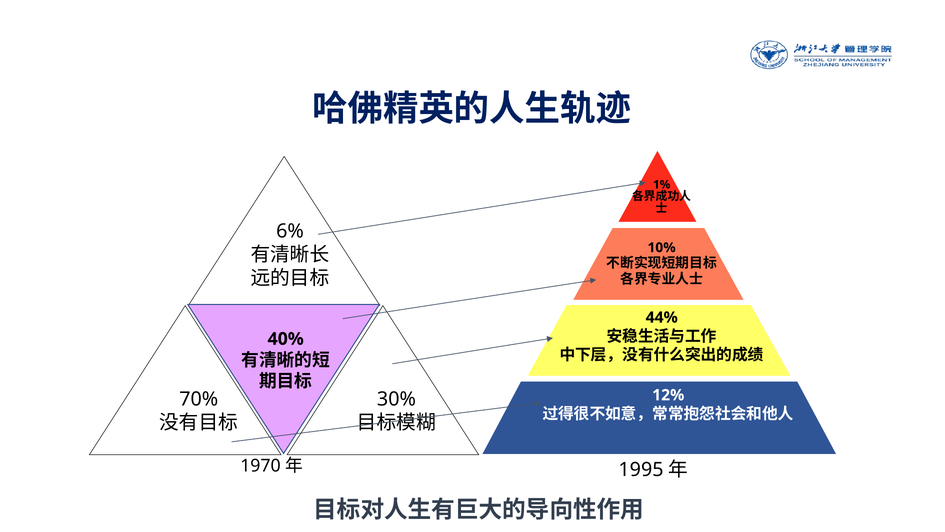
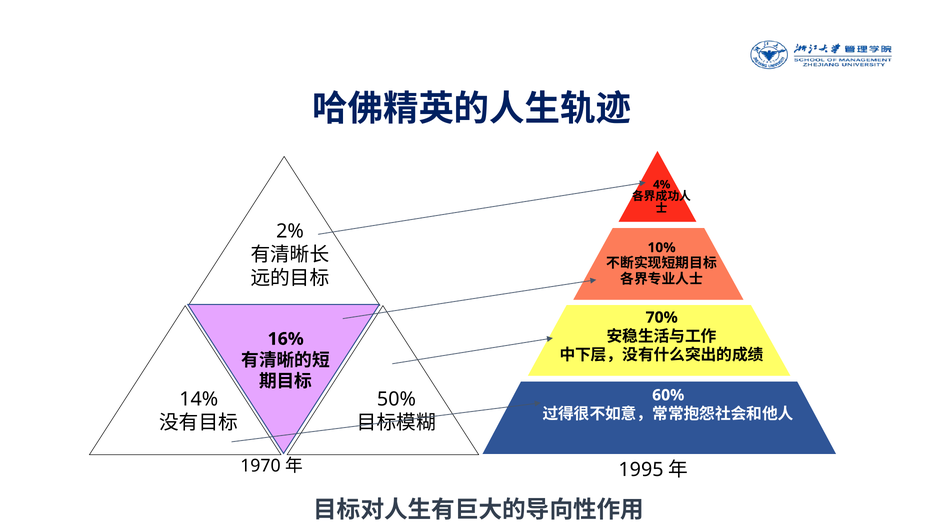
1%: 1% -> 4%
6%: 6% -> 2%
44%: 44% -> 70%
40%: 40% -> 16%
12%: 12% -> 60%
70%: 70% -> 14%
30%: 30% -> 50%
